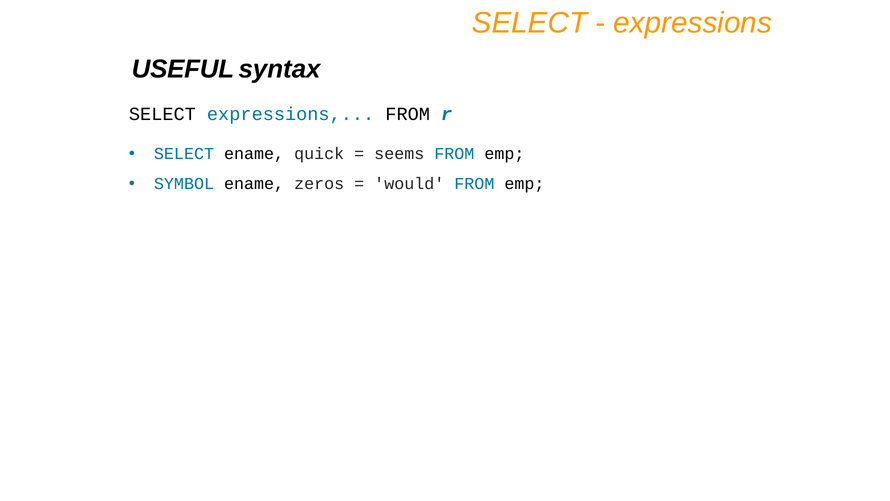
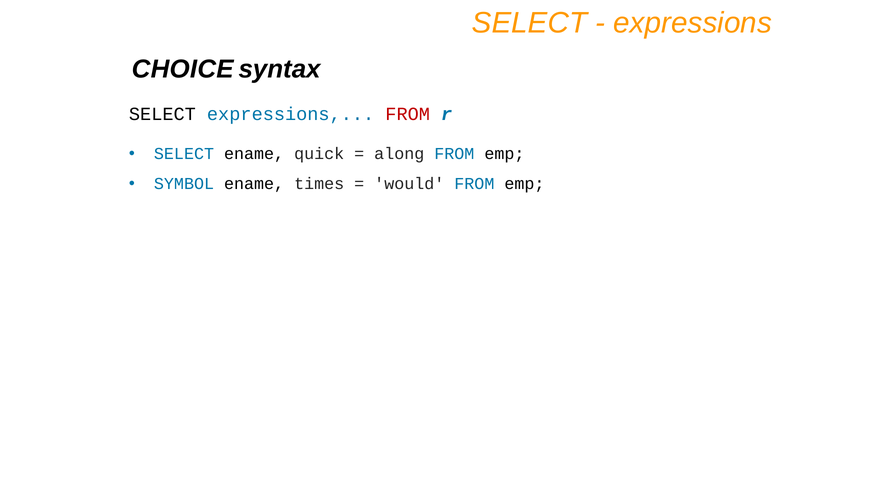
USEFUL: USEFUL -> CHOICE
FROM at (408, 114) colour: black -> red
seems: seems -> along
zeros: zeros -> times
